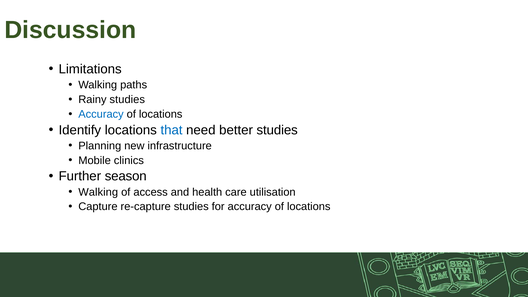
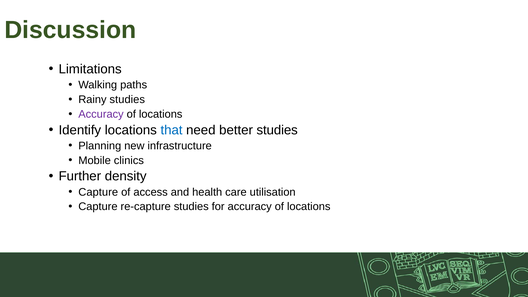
Accuracy at (101, 114) colour: blue -> purple
season: season -> density
Walking at (98, 192): Walking -> Capture
